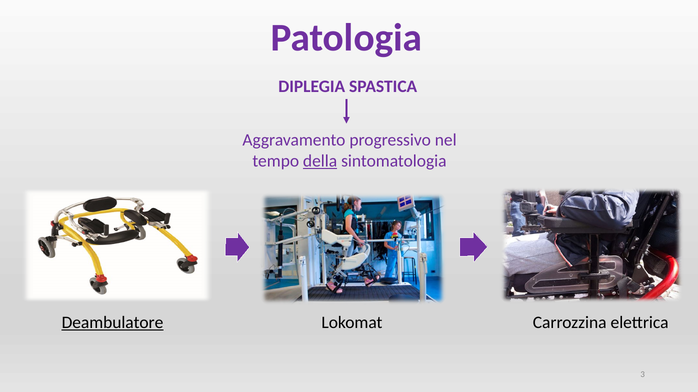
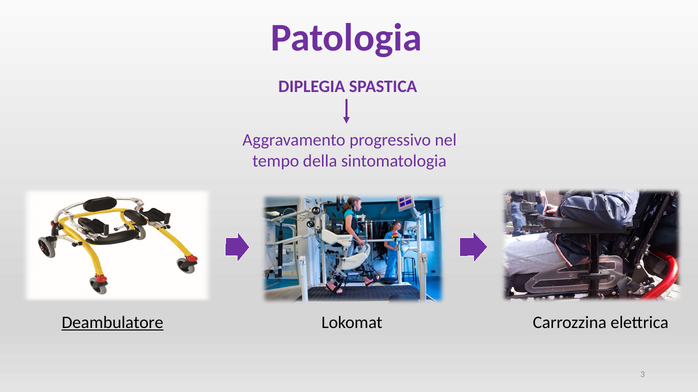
della underline: present -> none
